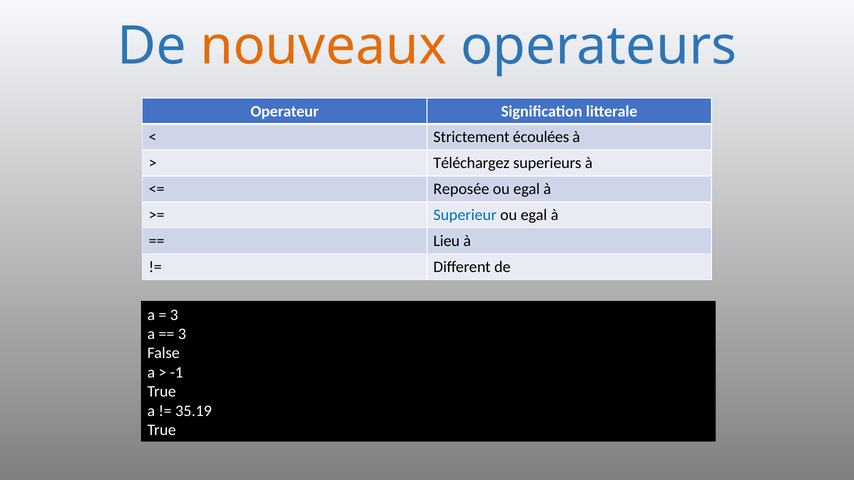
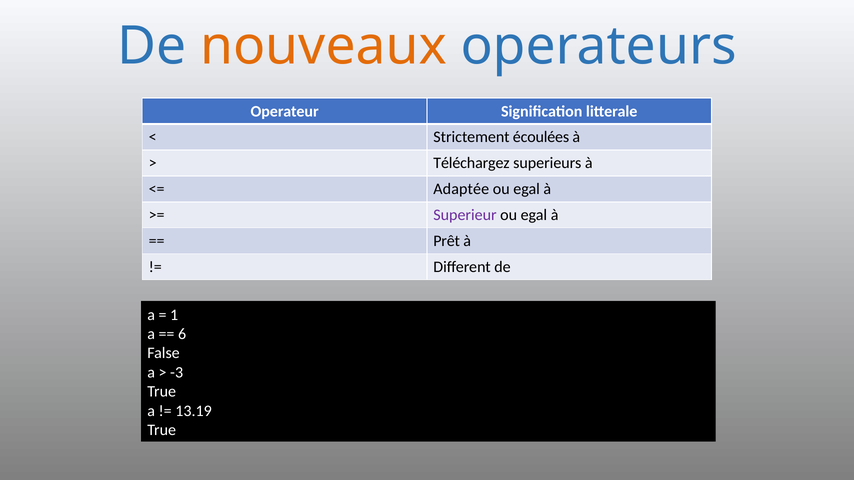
Reposée: Reposée -> Adaptée
Superieur colour: blue -> purple
Lieu: Lieu -> Prêt
3 at (174, 315): 3 -> 1
3 at (182, 334): 3 -> 6
-1: -1 -> -3
35.19: 35.19 -> 13.19
